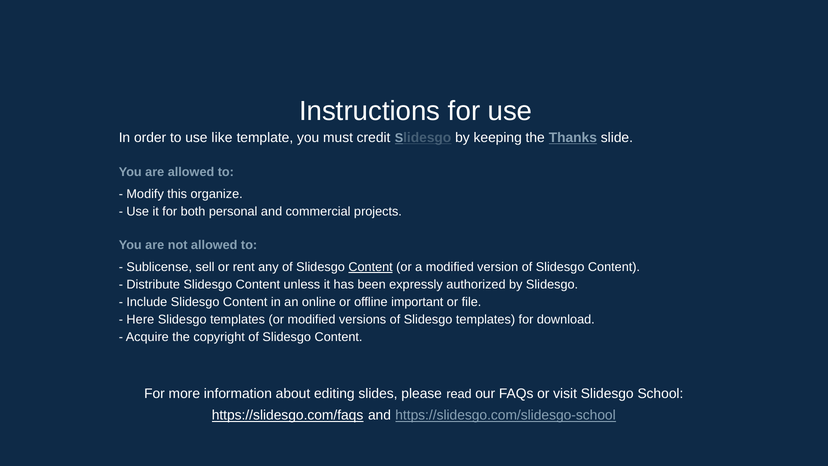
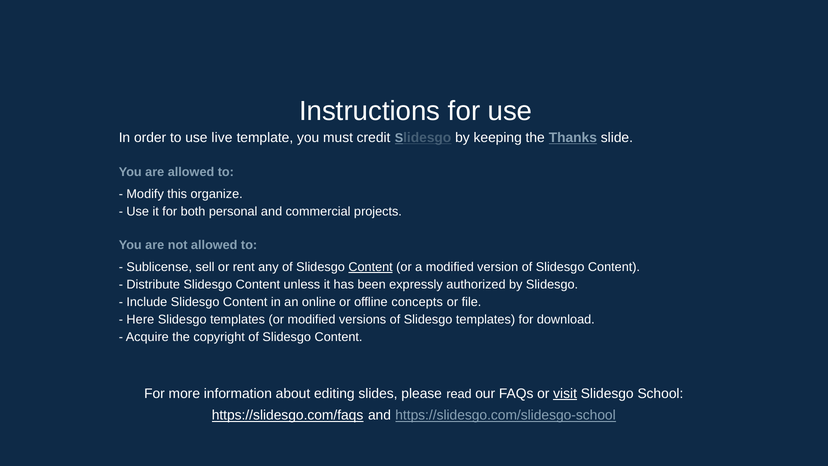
like: like -> live
important: important -> concepts
visit underline: none -> present
